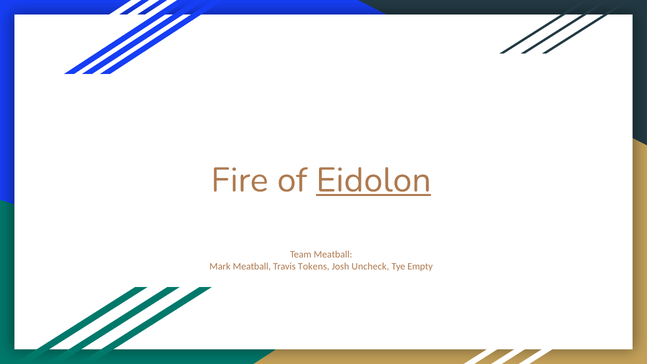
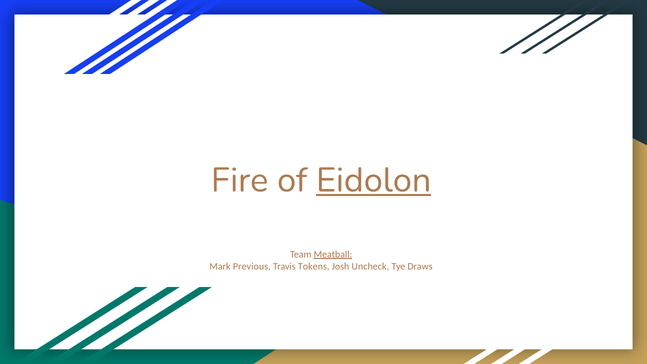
Meatball at (333, 254) underline: none -> present
Mark Meatball: Meatball -> Previous
Empty: Empty -> Draws
